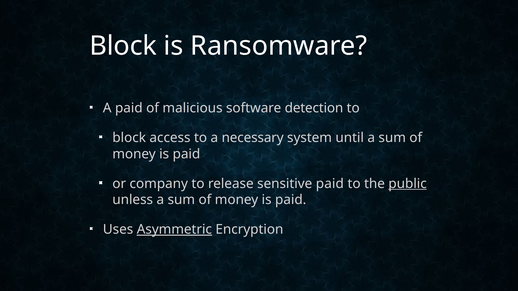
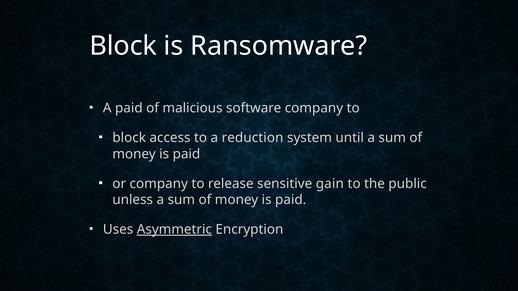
software detection: detection -> company
necessary: necessary -> reduction
sensitive paid: paid -> gain
public underline: present -> none
